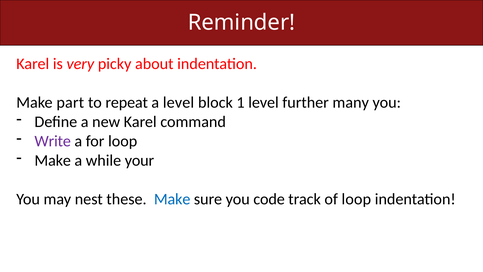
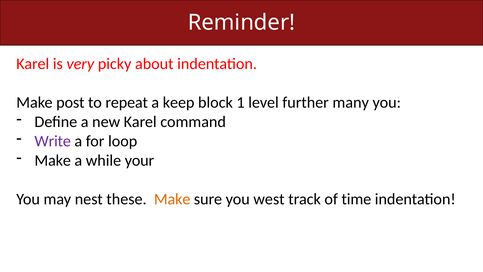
part: part -> post
a level: level -> keep
Make at (172, 199) colour: blue -> orange
code: code -> west
of loop: loop -> time
